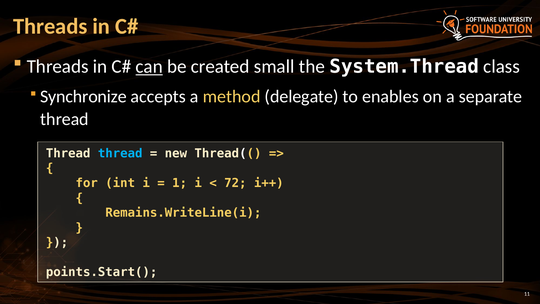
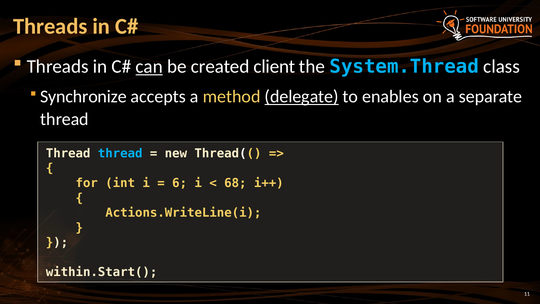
small: small -> client
System.Thread colour: white -> light blue
delegate underline: none -> present
1: 1 -> 6
72: 72 -> 68
Remains.WriteLine(i: Remains.WriteLine(i -> Actions.WriteLine(i
points.Start(: points.Start( -> within.Start(
